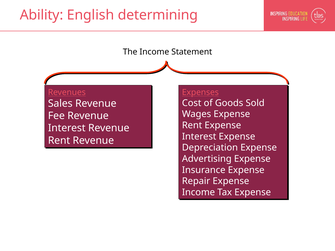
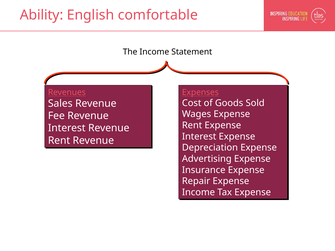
determining: determining -> comfortable
